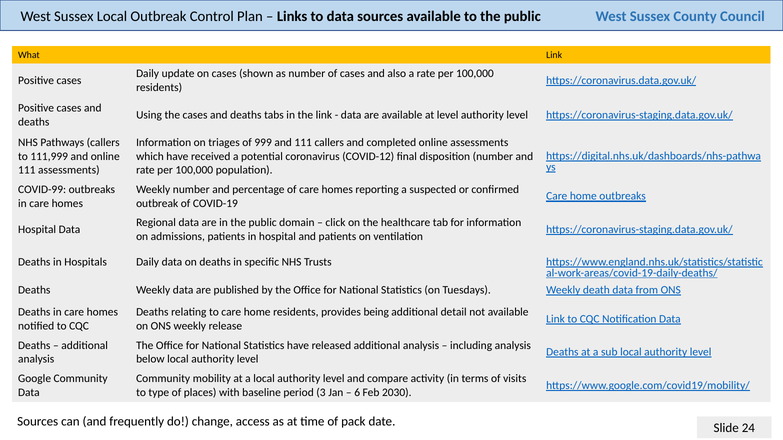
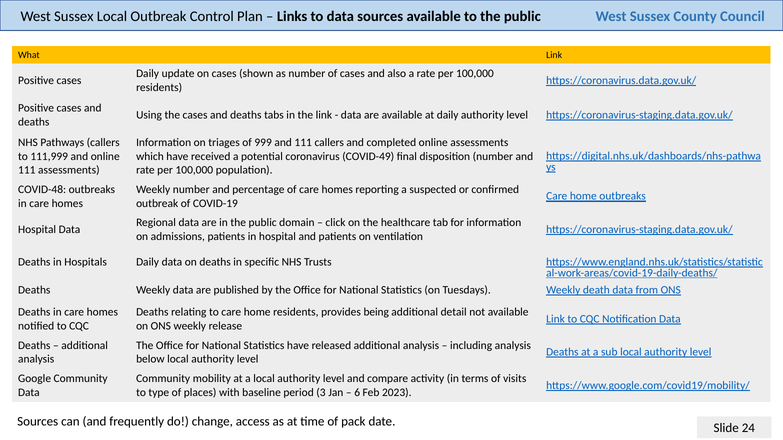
at level: level -> daily
COVID-12: COVID-12 -> COVID-49
COVID-99: COVID-99 -> COVID-48
2030: 2030 -> 2023
